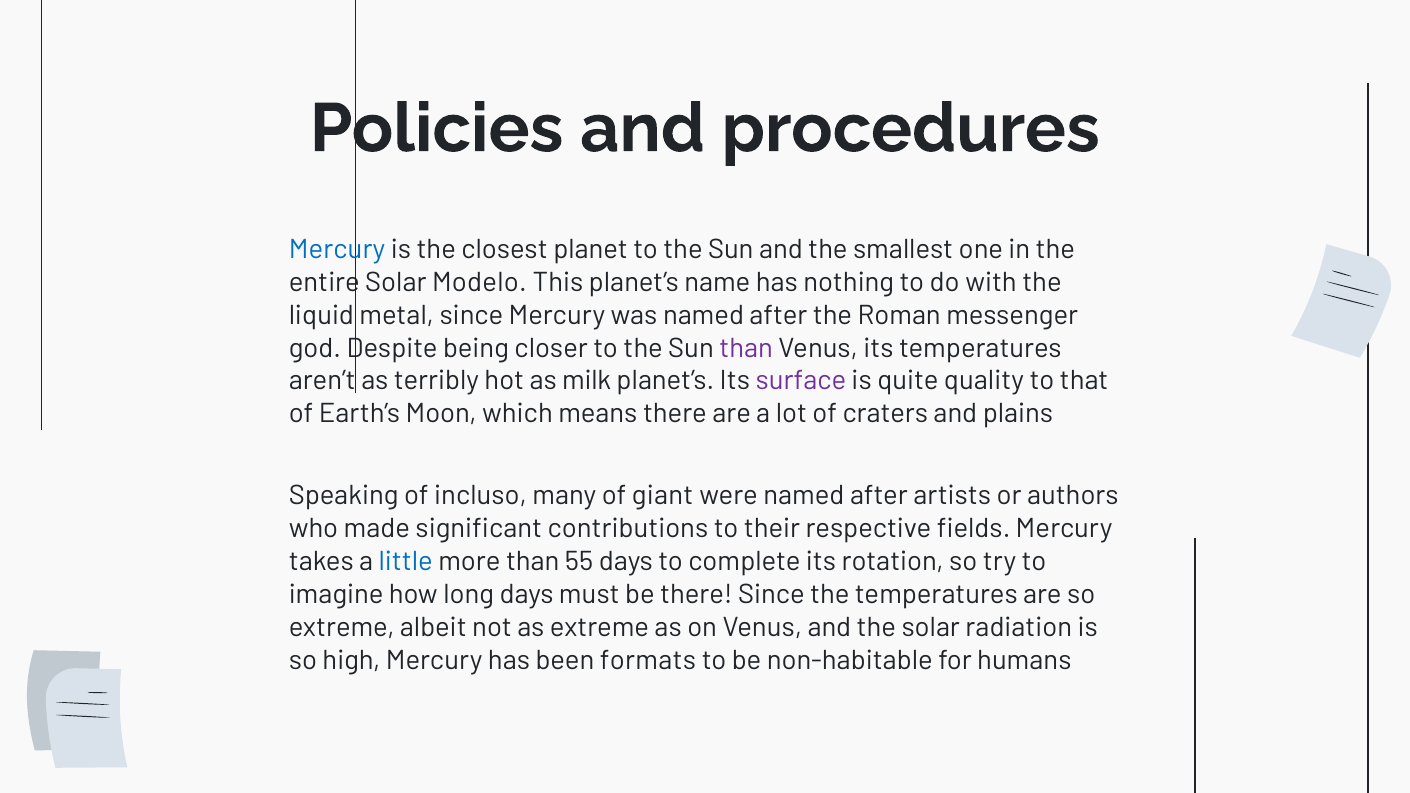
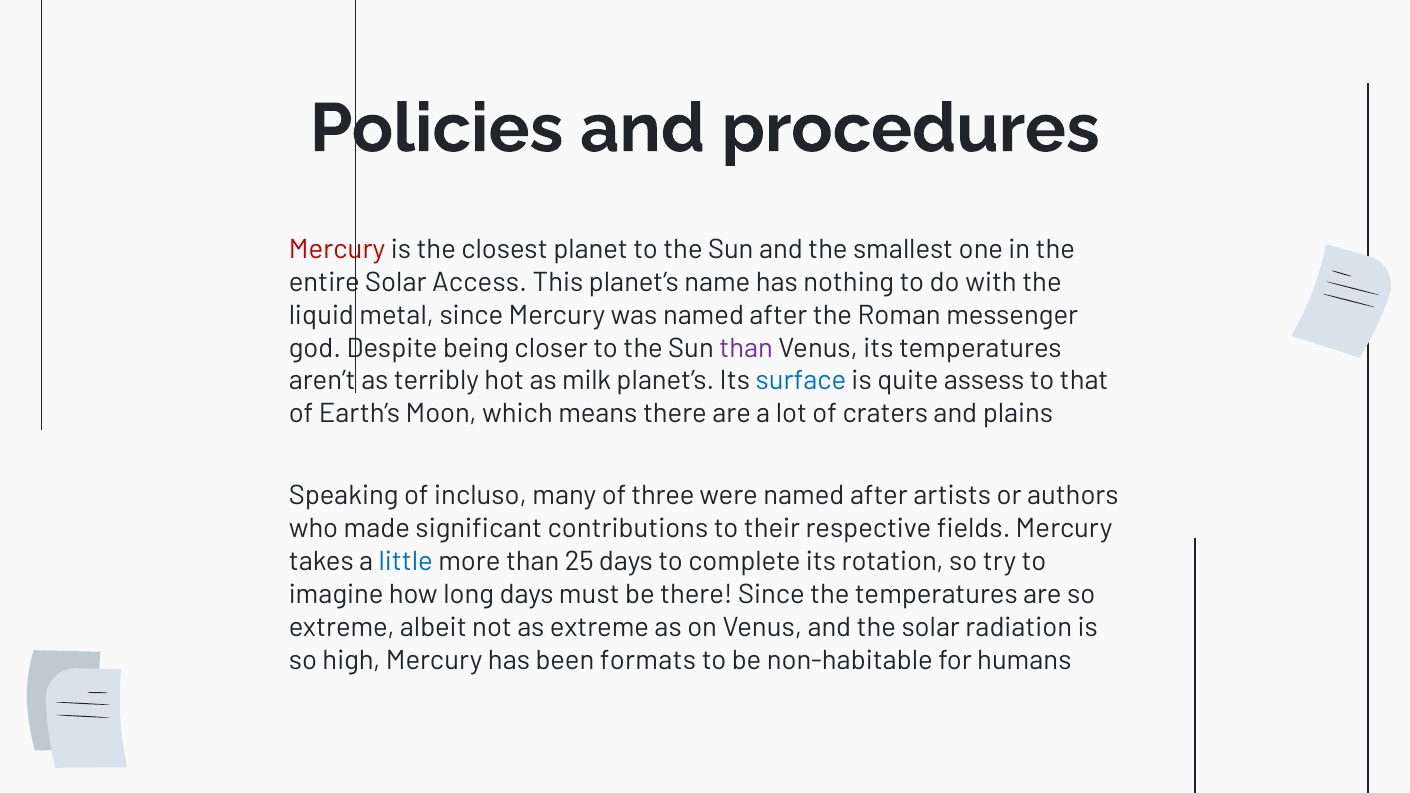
Mercury at (337, 249) colour: blue -> red
Modelo: Modelo -> Access
surface colour: purple -> blue
quality: quality -> assess
giant: giant -> three
55: 55 -> 25
